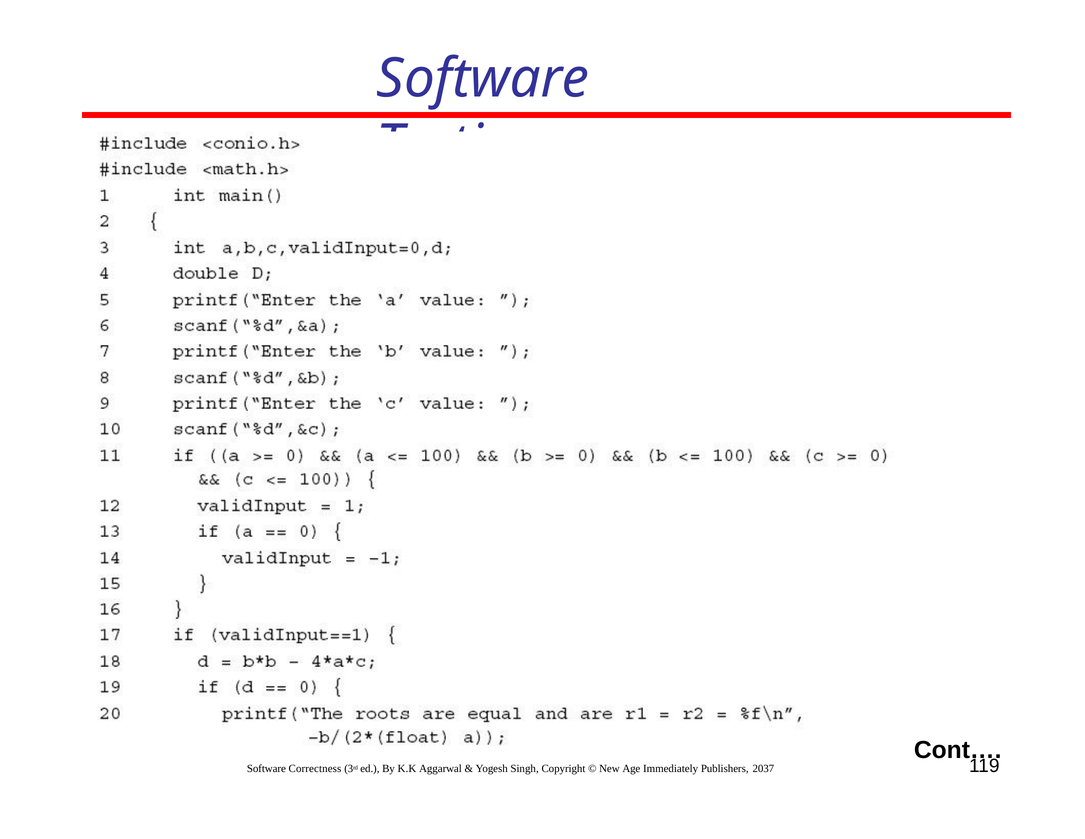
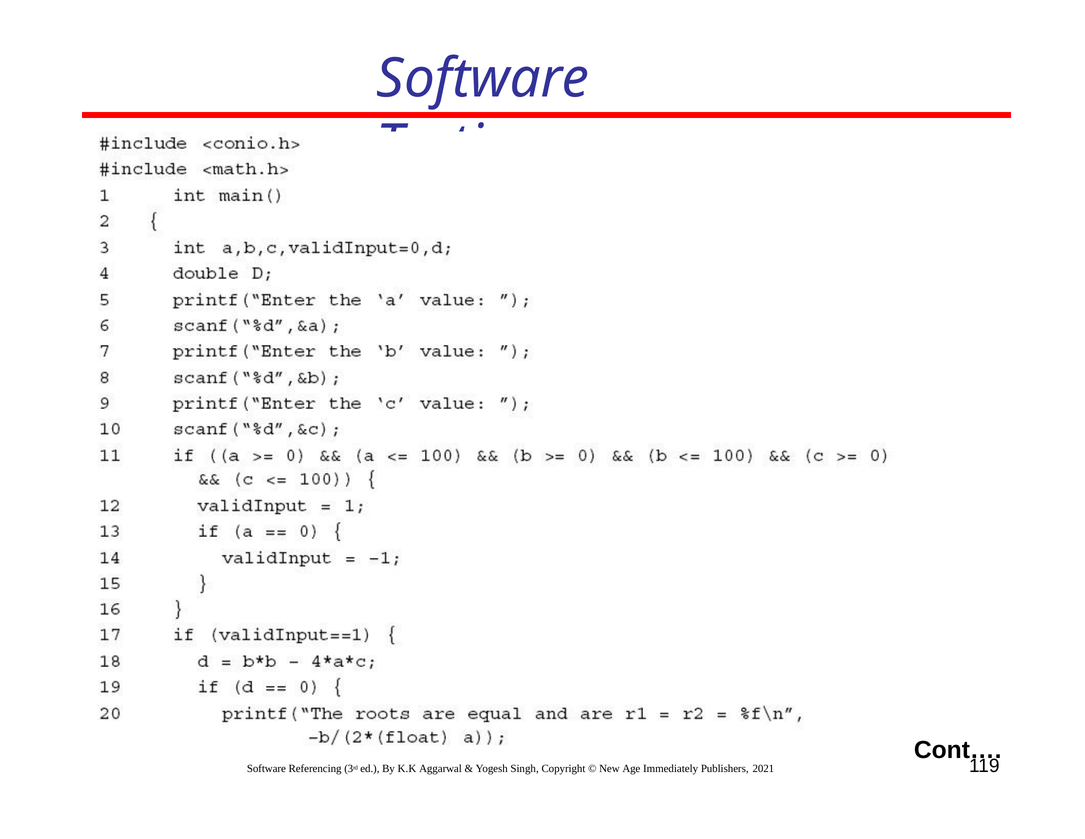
Correctness: Correctness -> Referencing
2037: 2037 -> 2021
